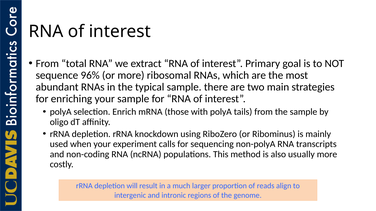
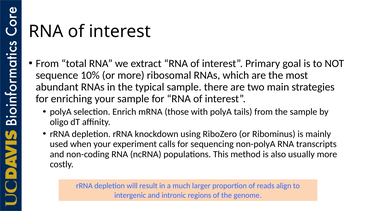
96%: 96% -> 10%
